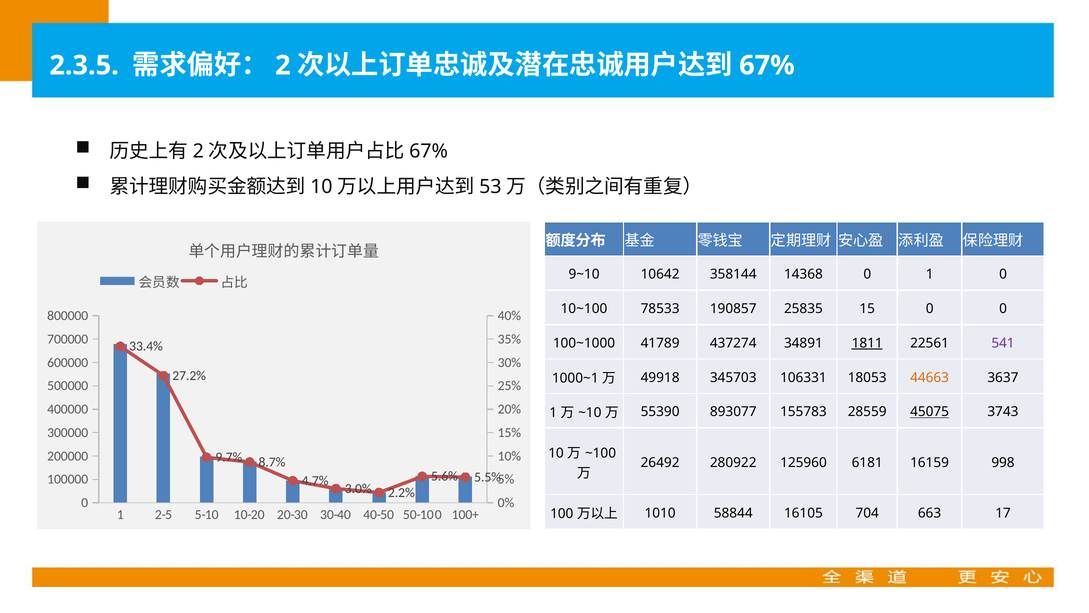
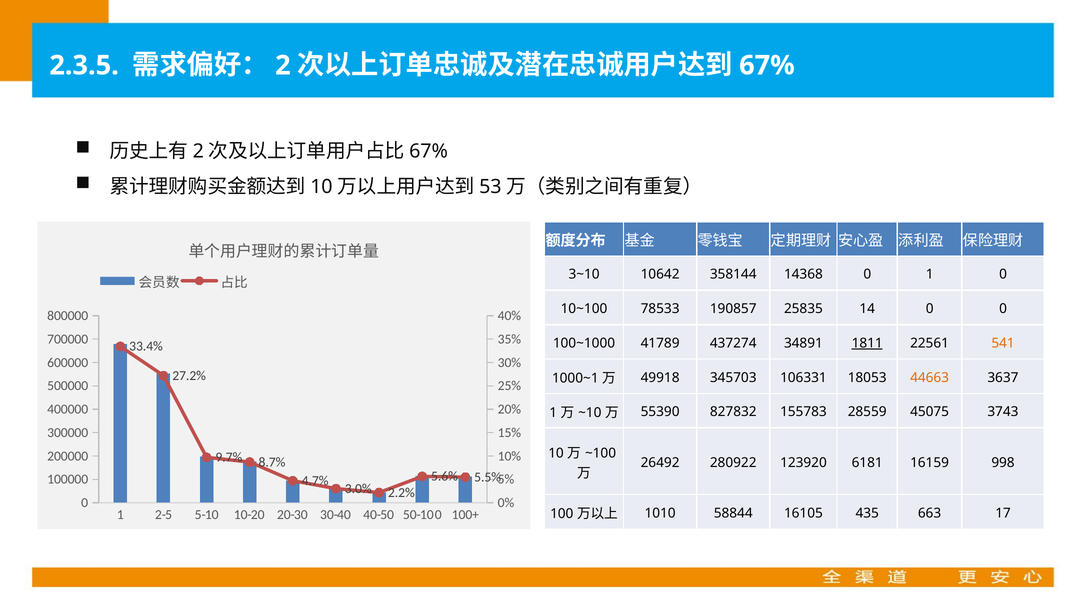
9~10: 9~10 -> 3~10
15: 15 -> 14
541 colour: purple -> orange
893077: 893077 -> 827832
45075 underline: present -> none
125960: 125960 -> 123920
704: 704 -> 435
